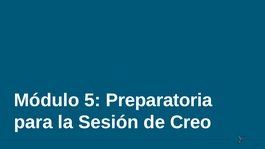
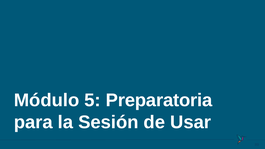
Creo: Creo -> Usar
